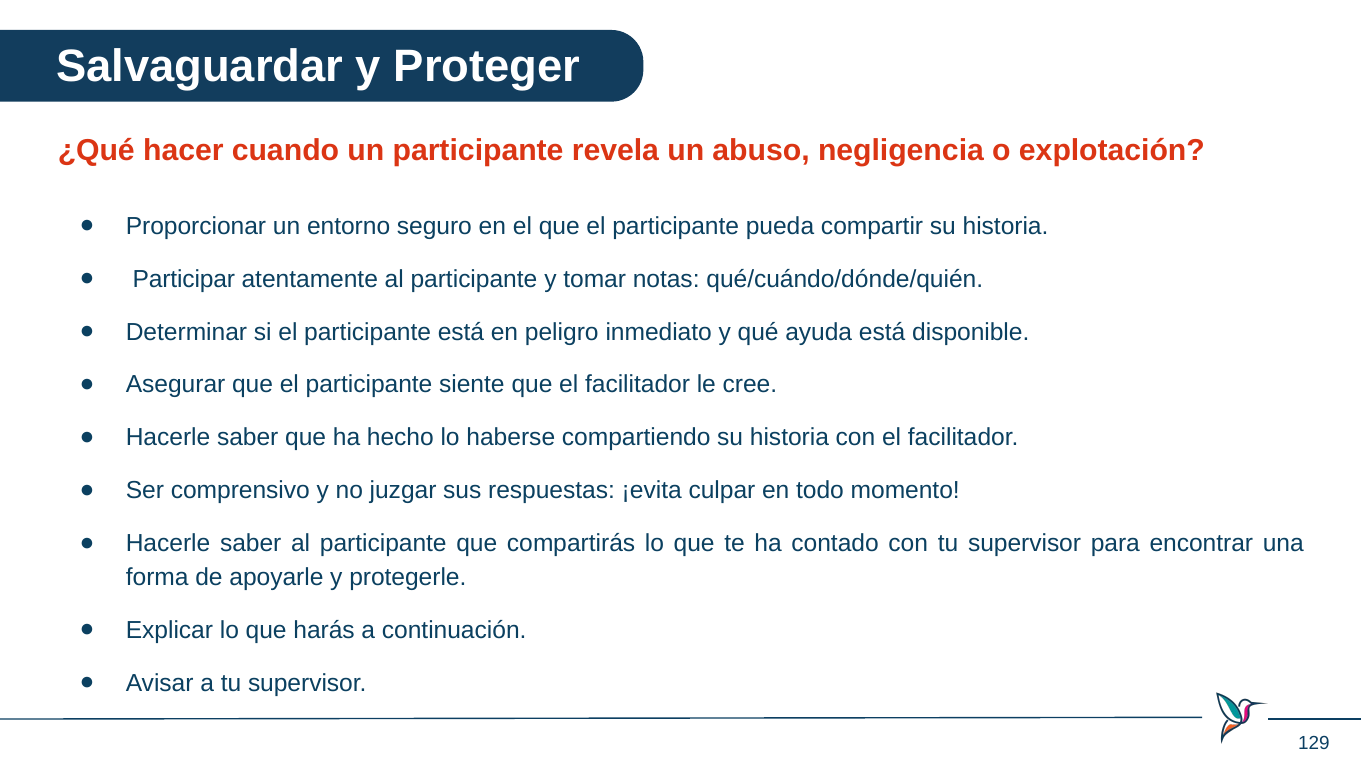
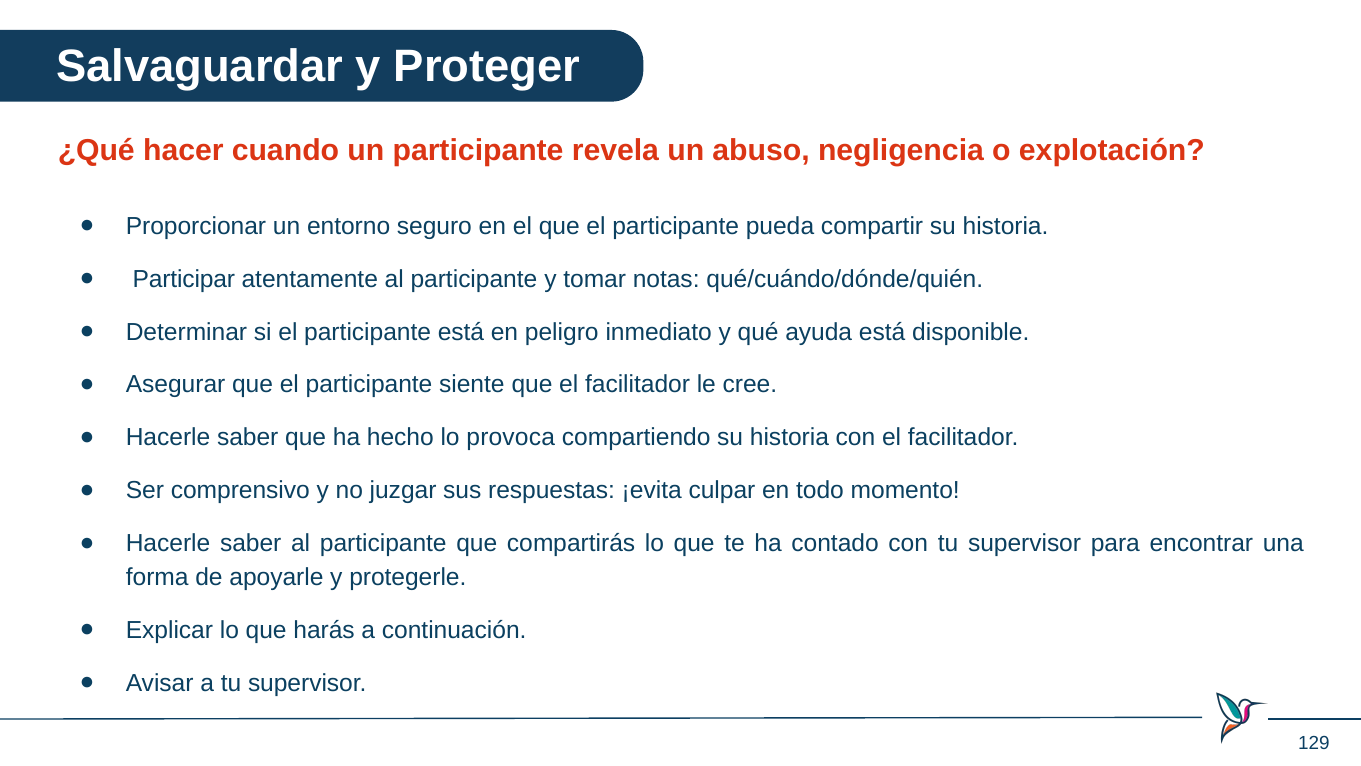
haberse: haberse -> provoca
